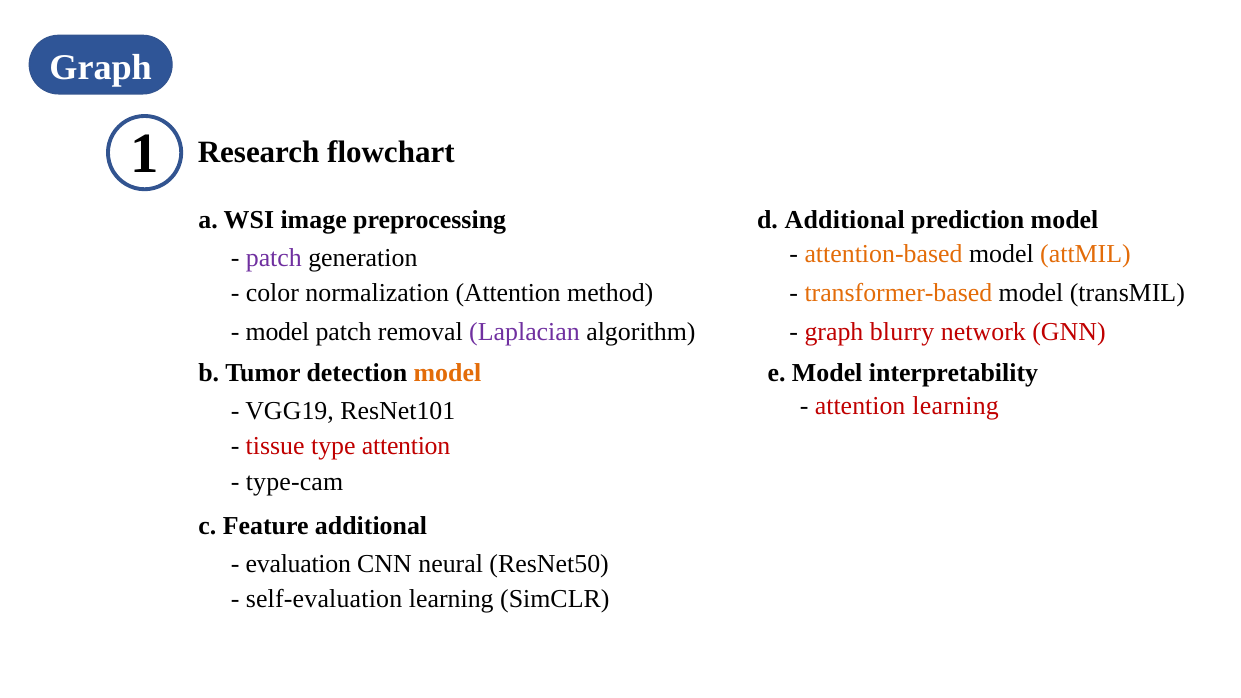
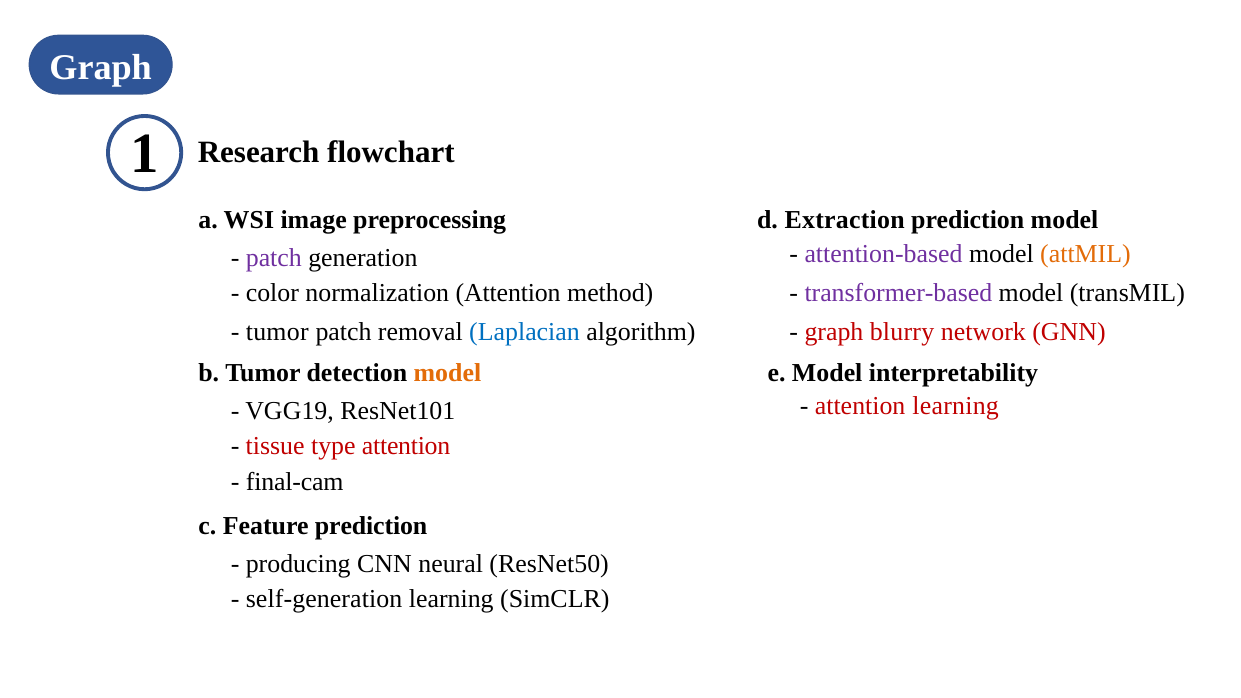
d Additional: Additional -> Extraction
attention-based colour: orange -> purple
transformer-based colour: orange -> purple
model at (278, 332): model -> tumor
Laplacian colour: purple -> blue
type-cam: type-cam -> final-cam
Feature additional: additional -> prediction
evaluation: evaluation -> producing
self-evaluation: self-evaluation -> self-generation
